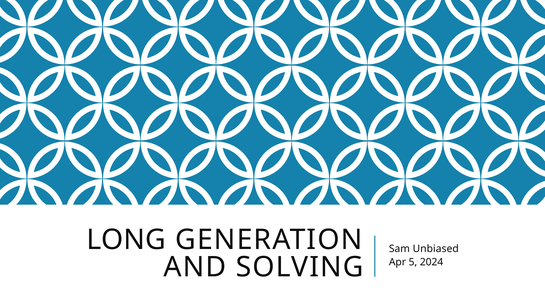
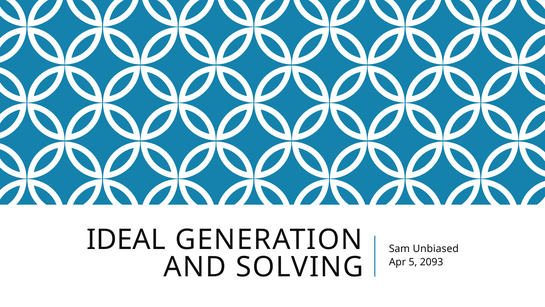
LONG: LONG -> IDEAL
2024: 2024 -> 2093
